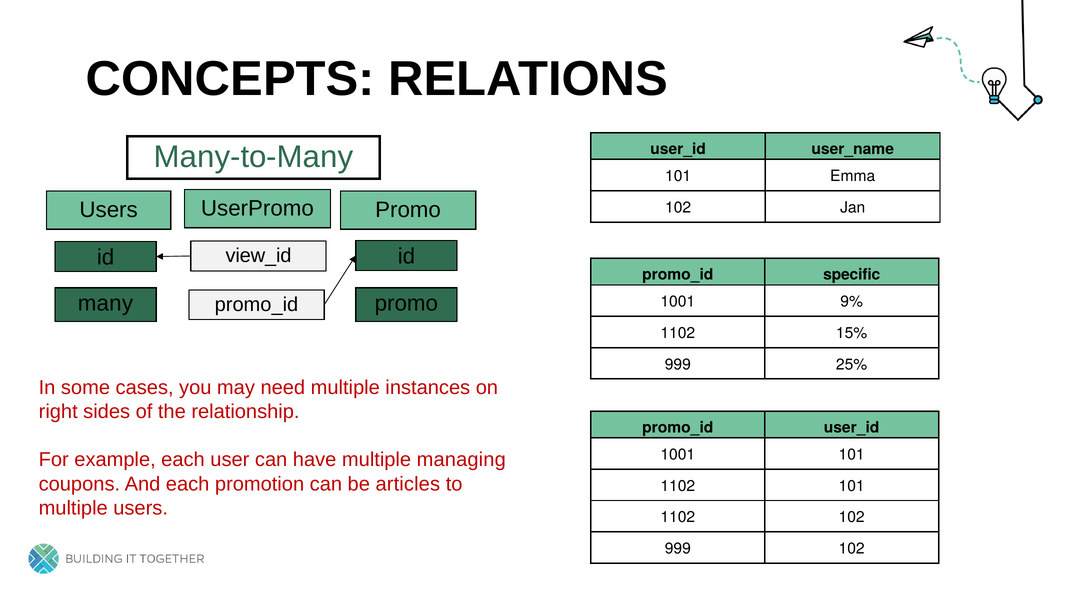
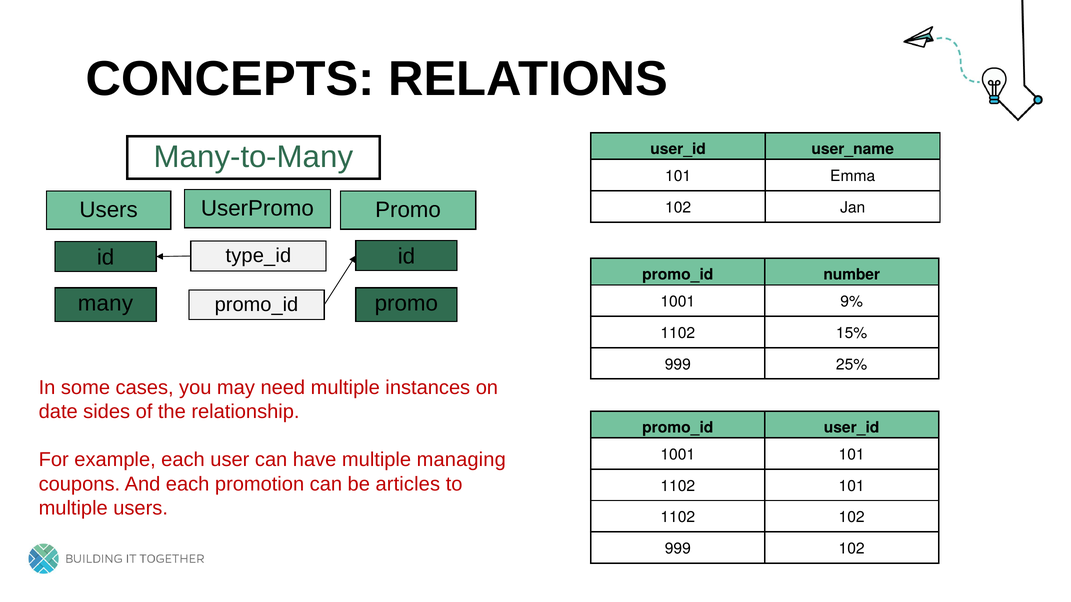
view_id: view_id -> type_id
specific: specific -> number
right: right -> date
